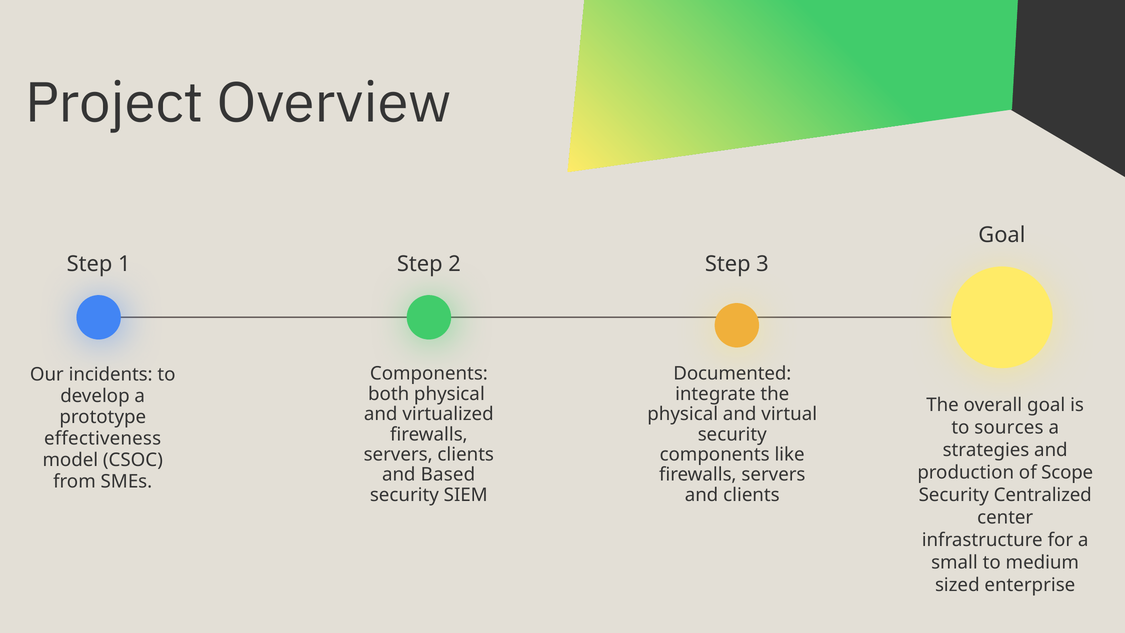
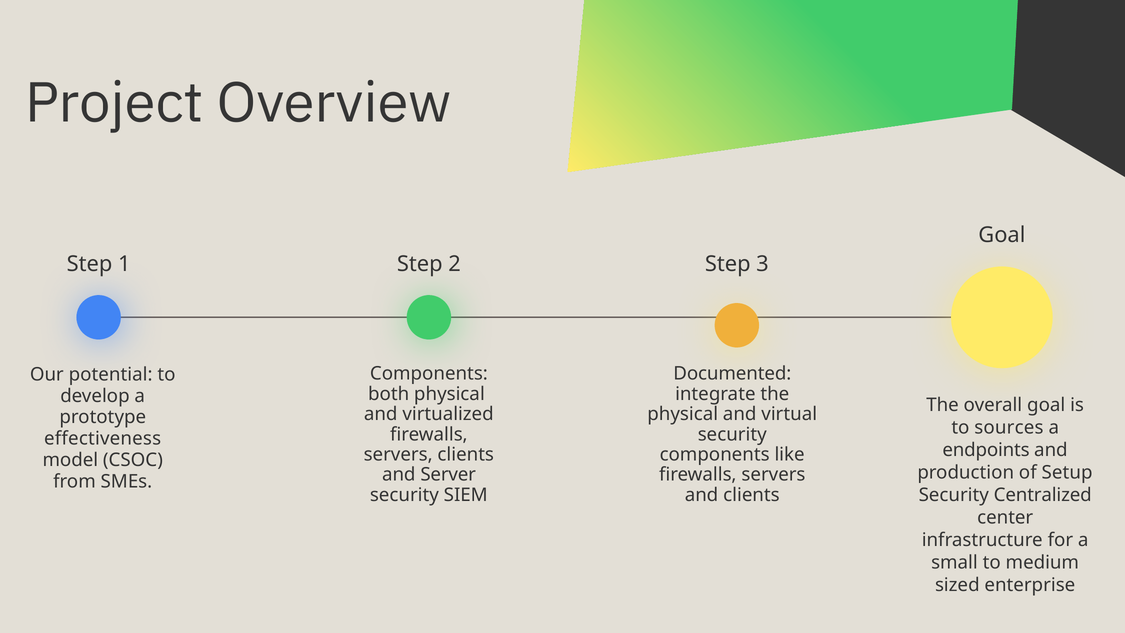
incidents: incidents -> potential
strategies: strategies -> endpoints
Scope: Scope -> Setup
Based: Based -> Server
